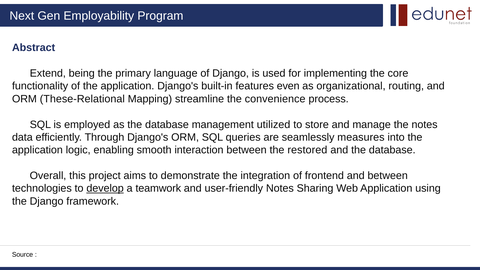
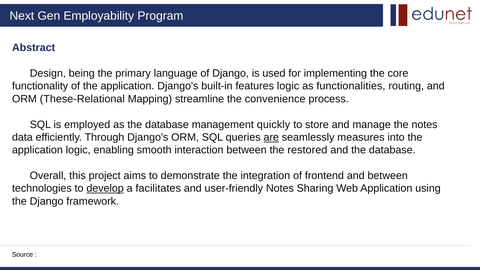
Extend: Extend -> Design
features even: even -> logic
organizational: organizational -> functionalities
utilized: utilized -> quickly
are underline: none -> present
teamwork: teamwork -> facilitates
